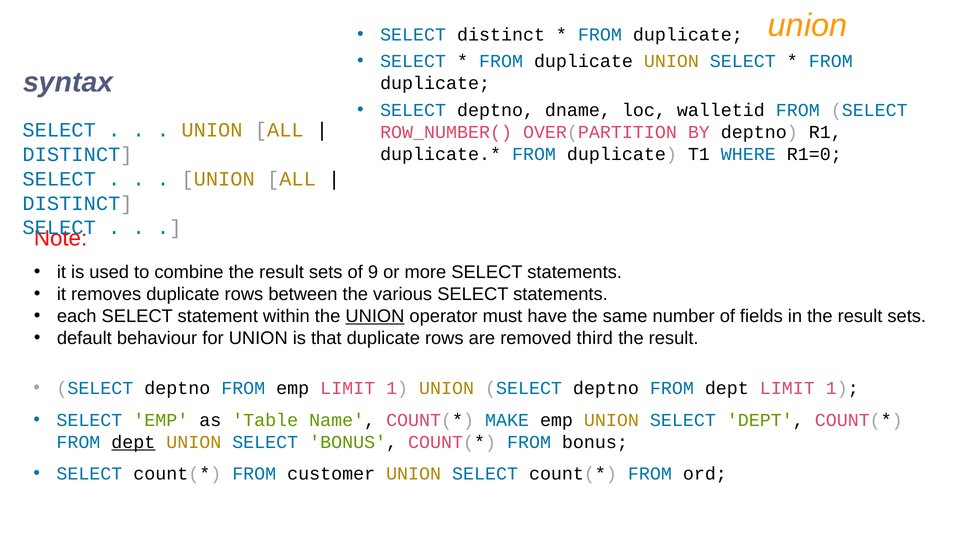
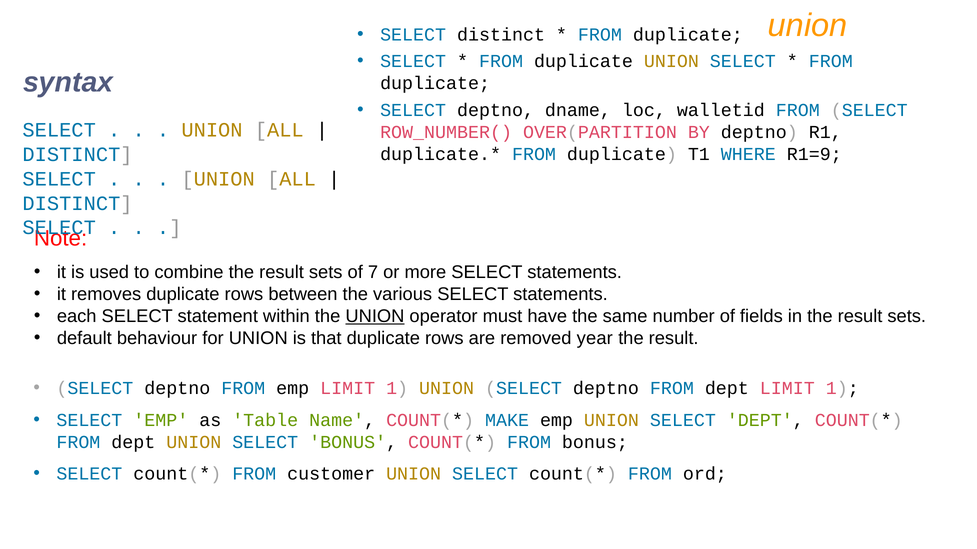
R1=0: R1=0 -> R1=9
9: 9 -> 7
third: third -> year
dept at (133, 442) underline: present -> none
